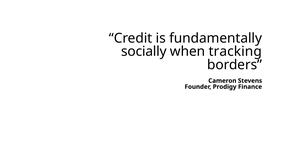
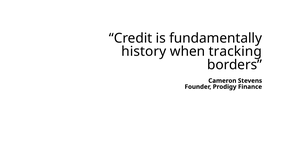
socially: socially -> history
